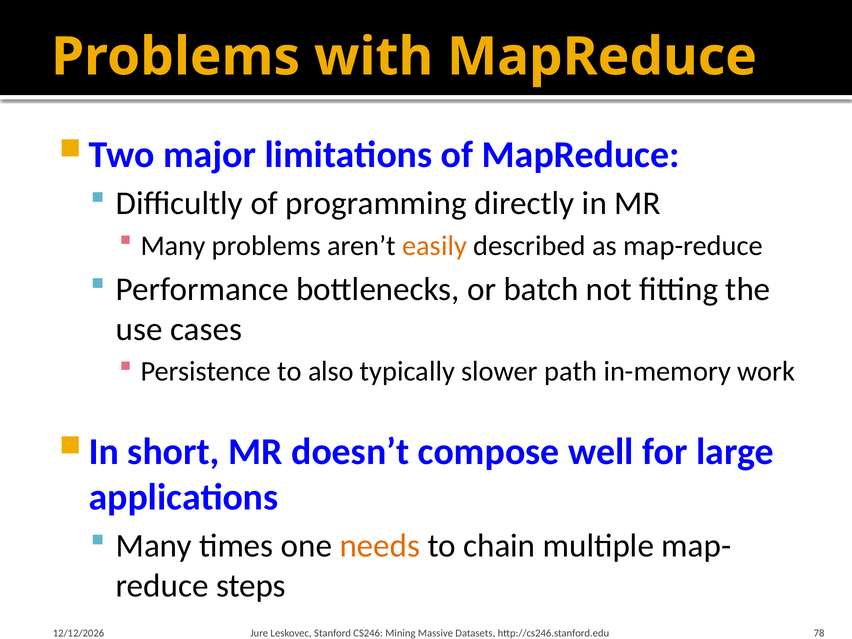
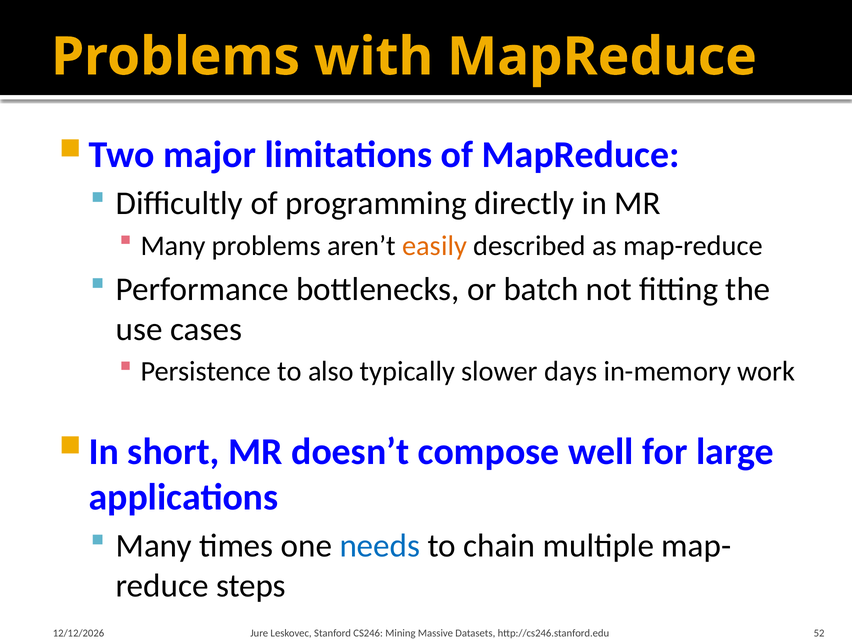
path: path -> days
needs colour: orange -> blue
78: 78 -> 52
